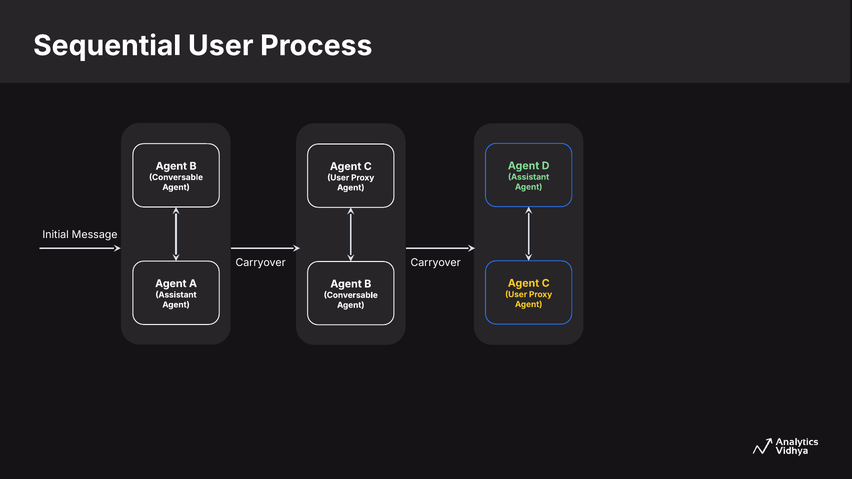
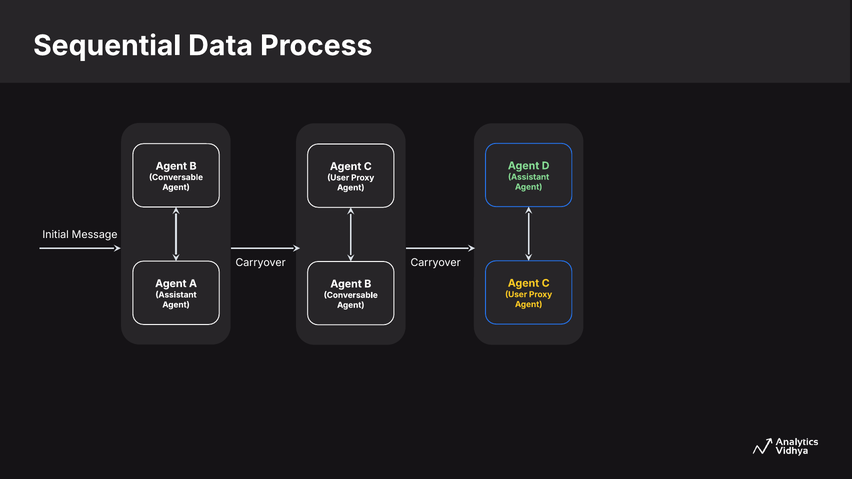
Sequential User: User -> Data
